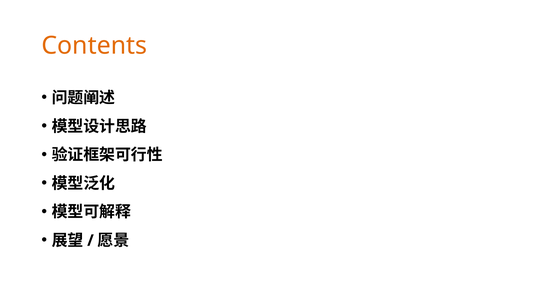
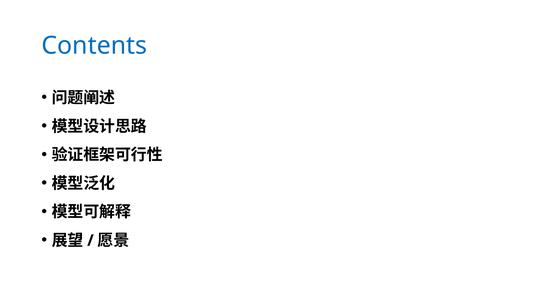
Contents colour: orange -> blue
